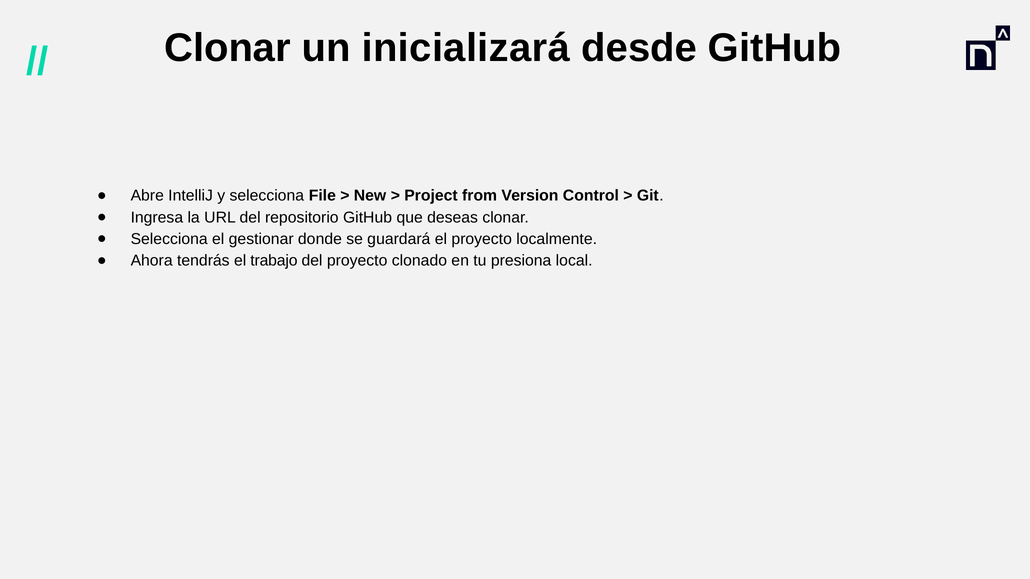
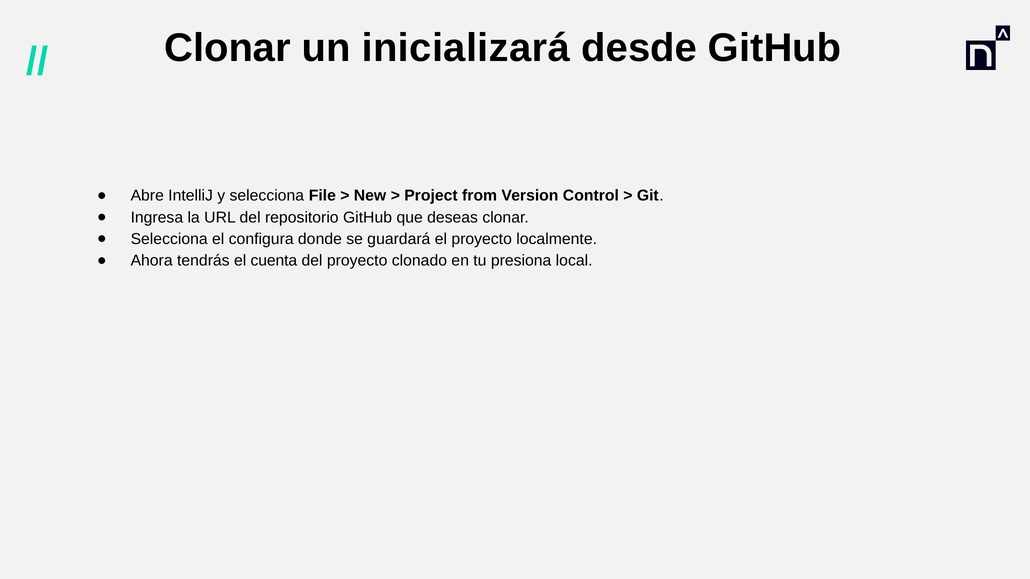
gestionar: gestionar -> configura
trabajo: trabajo -> cuenta
